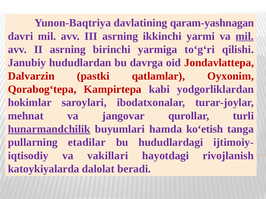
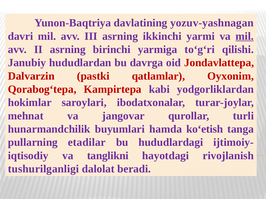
qaram-yashnagan: qaram-yashnagan -> yozuv-yashnagan
hunarmandchilik underline: present -> none
vakillari: vakillari -> tanglikni
katoykiyalarda: katoykiyalarda -> tushurilganligi
